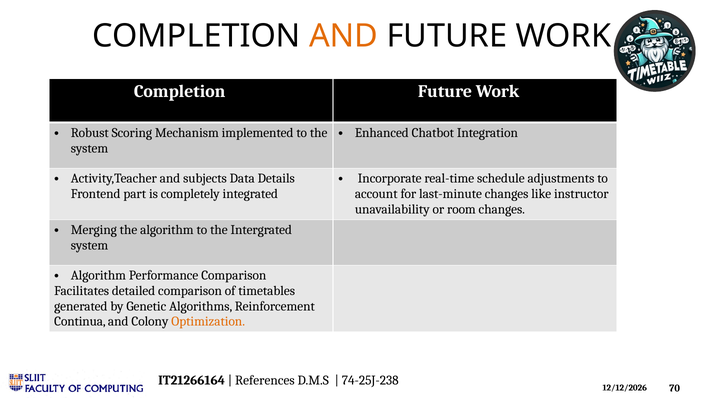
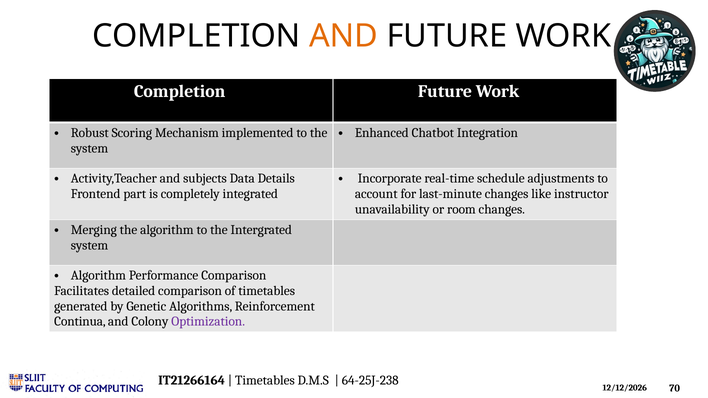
Optimization colour: orange -> purple
References at (265, 381): References -> Timetables
74-25J-238: 74-25J-238 -> 64-25J-238
